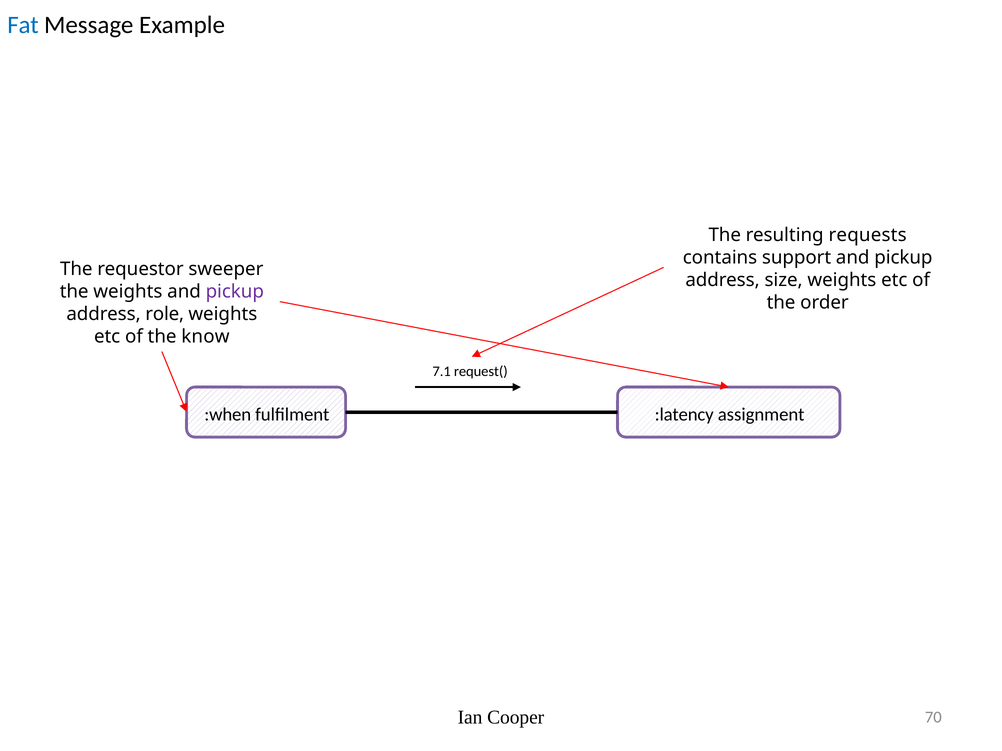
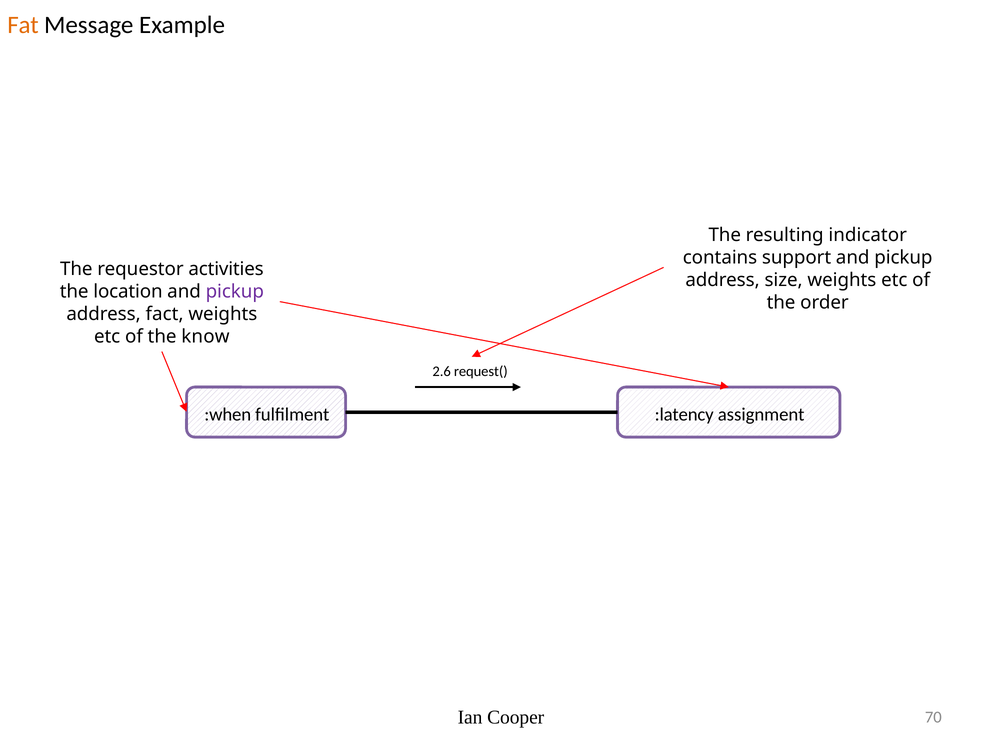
Fat colour: blue -> orange
requests: requests -> indicator
sweeper: sweeper -> activities
the weights: weights -> location
role: role -> fact
7.1: 7.1 -> 2.6
